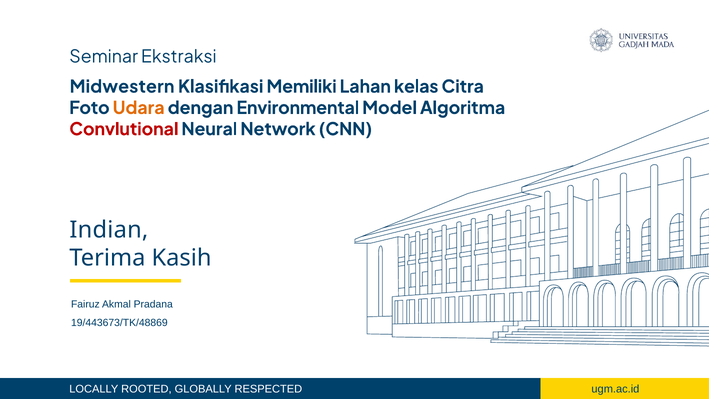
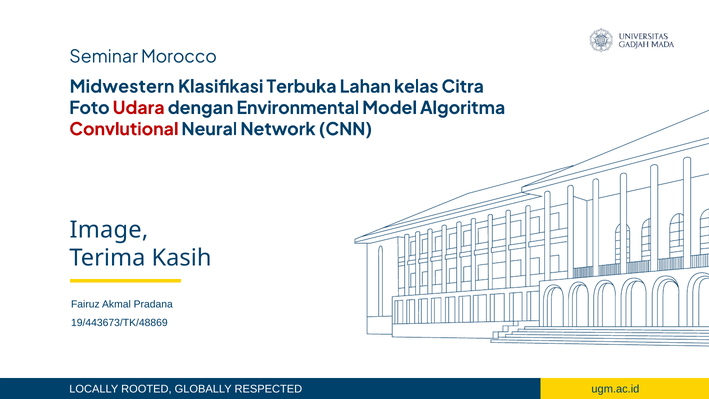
Ekstraksi: Ekstraksi -> Morocco
Memiliki: Memiliki -> Terbuka
Udara colour: orange -> red
Indian: Indian -> Image
